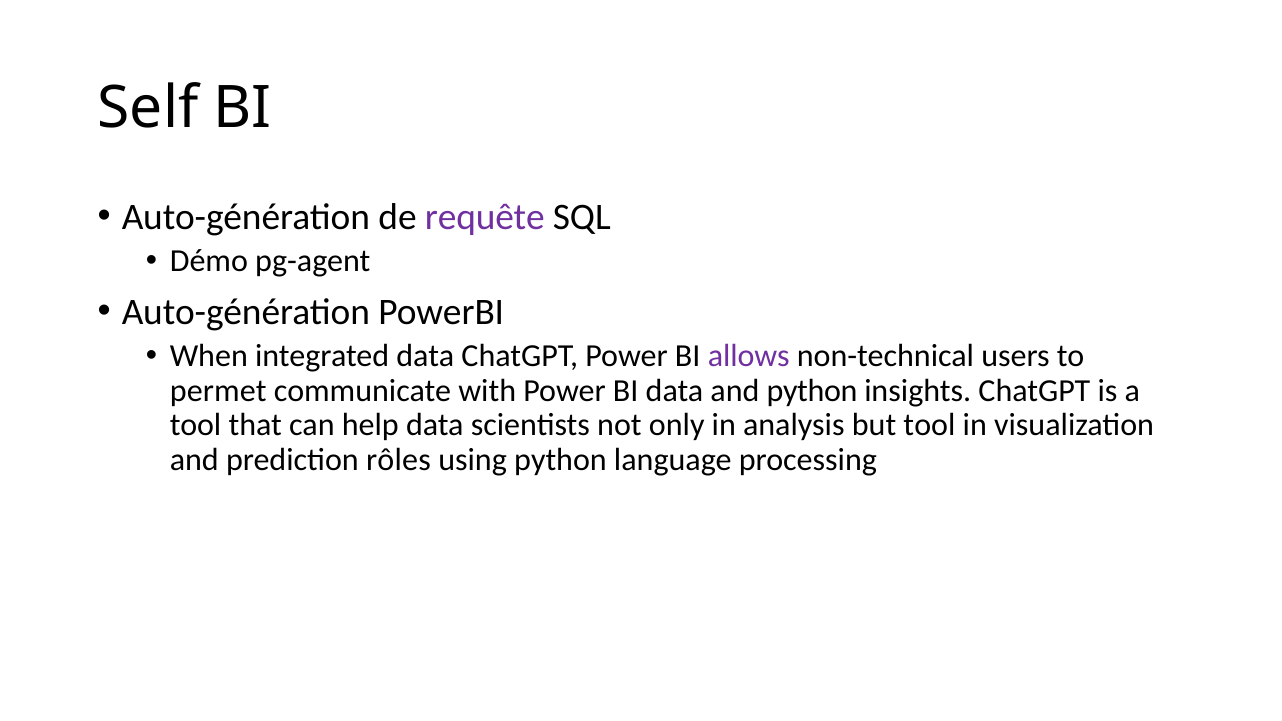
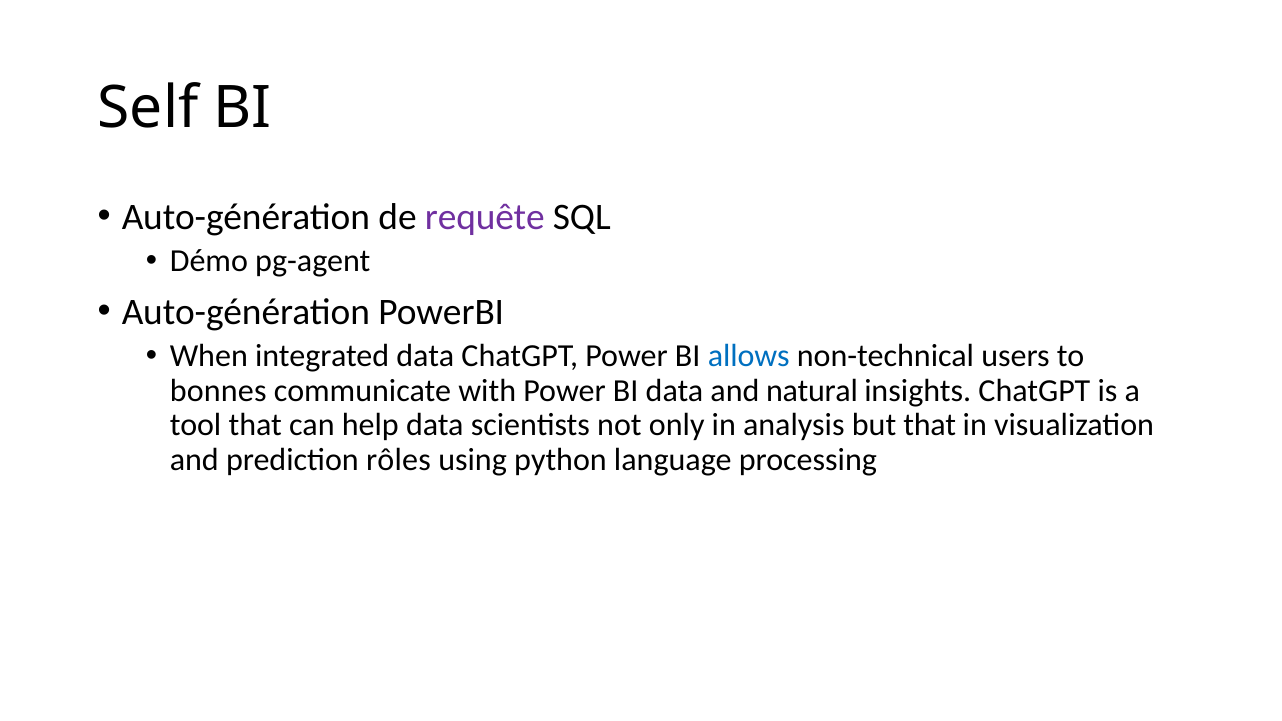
allows colour: purple -> blue
permet: permet -> bonnes
and python: python -> natural
but tool: tool -> that
